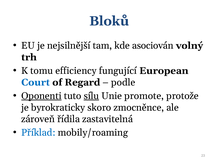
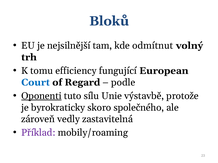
asociován: asociován -> odmítnut
sílu underline: present -> none
promote: promote -> výstavbě
zmocněnce: zmocněnce -> společného
řídila: řídila -> vedly
Příklad colour: blue -> purple
